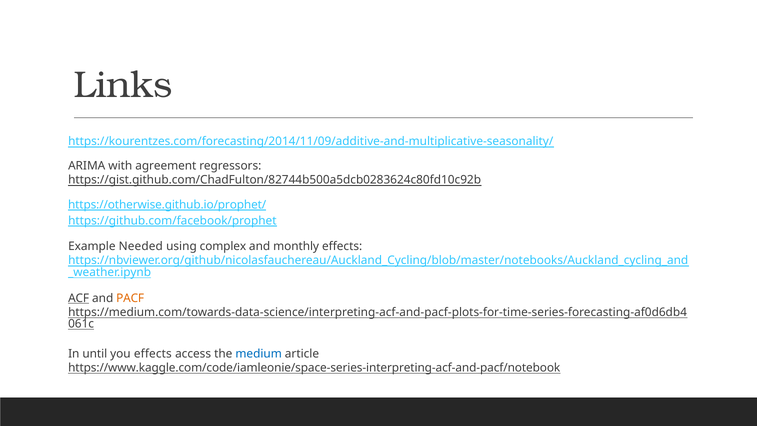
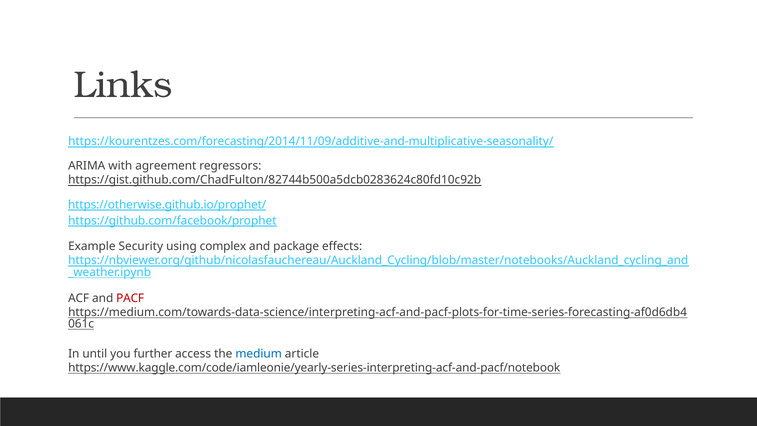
Needed: Needed -> Security
monthly: monthly -> package
ACF underline: present -> none
PACF colour: orange -> red
you effects: effects -> further
https://www.kaggle.com/code/iamleonie/space-series-interpreting-acf-and-pacf/notebook: https://www.kaggle.com/code/iamleonie/space-series-interpreting-acf-and-pacf/notebook -> https://www.kaggle.com/code/iamleonie/yearly-series-interpreting-acf-and-pacf/notebook
